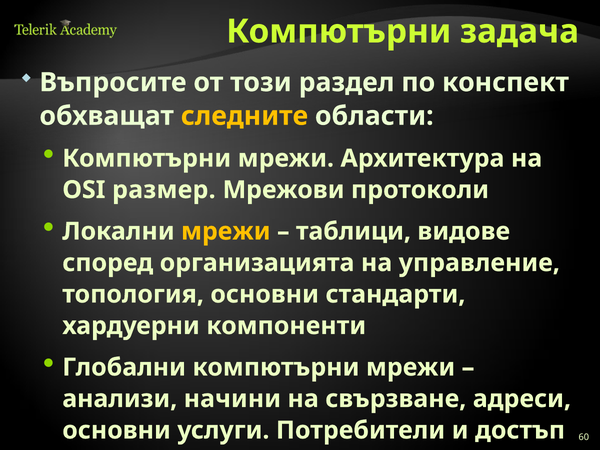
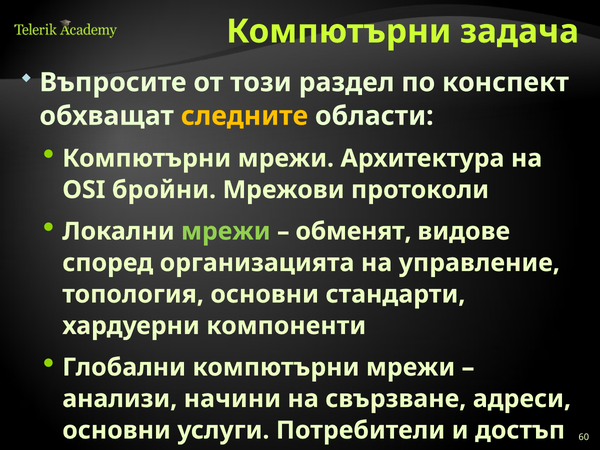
размер: размер -> бройни
мрежи at (226, 231) colour: yellow -> light green
таблици: таблици -> обменят
